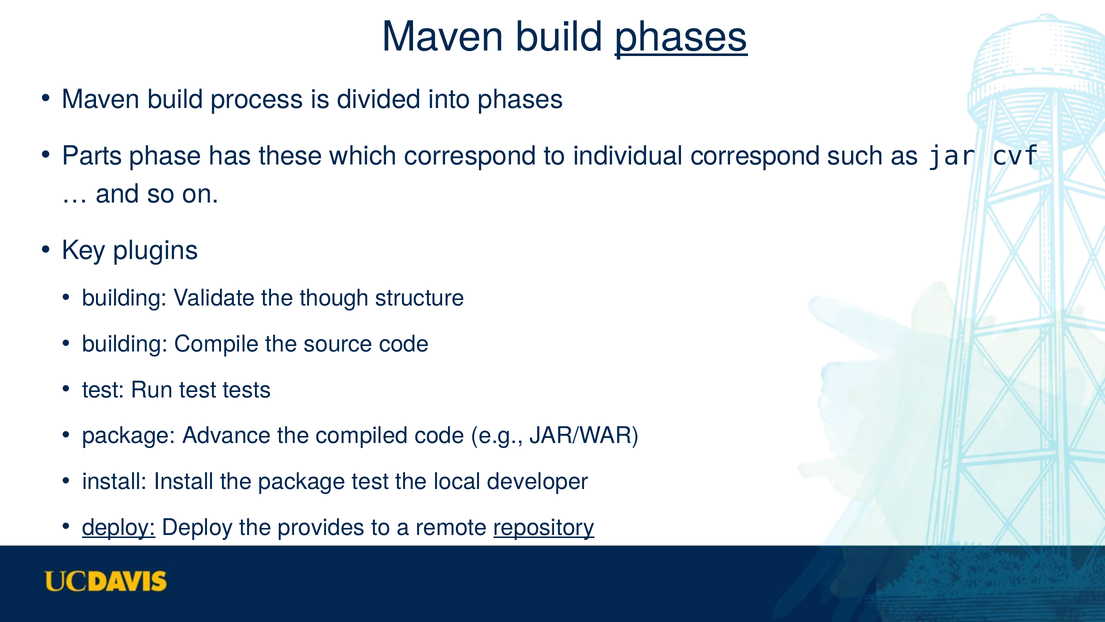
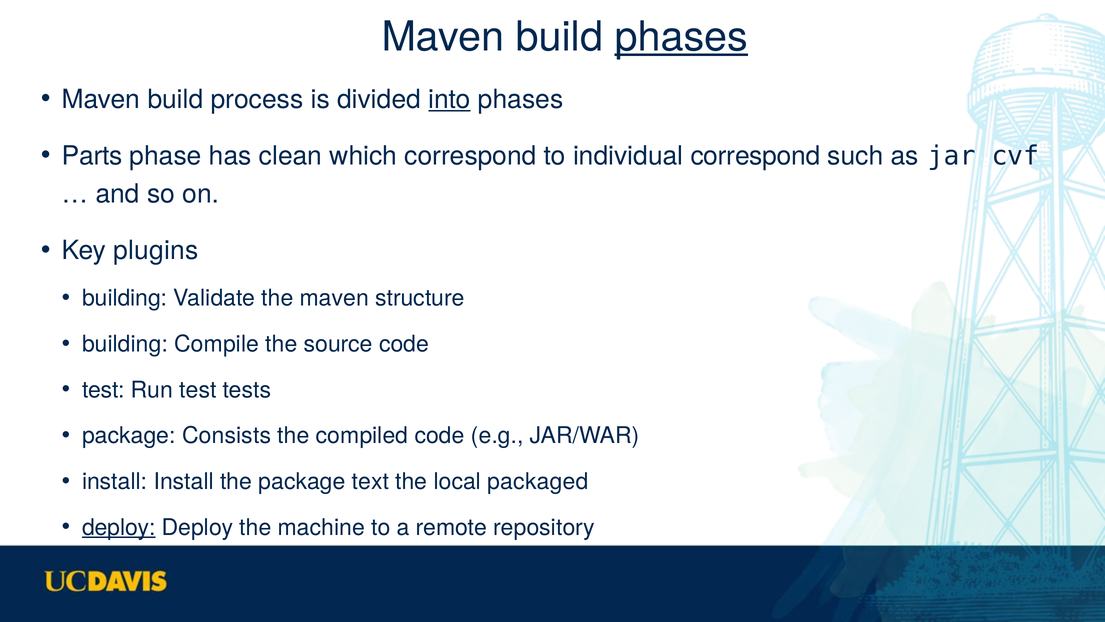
into underline: none -> present
these: these -> clean
the though: though -> maven
Advance: Advance -> Consists
package test: test -> text
developer: developer -> packaged
provides: provides -> machine
repository underline: present -> none
